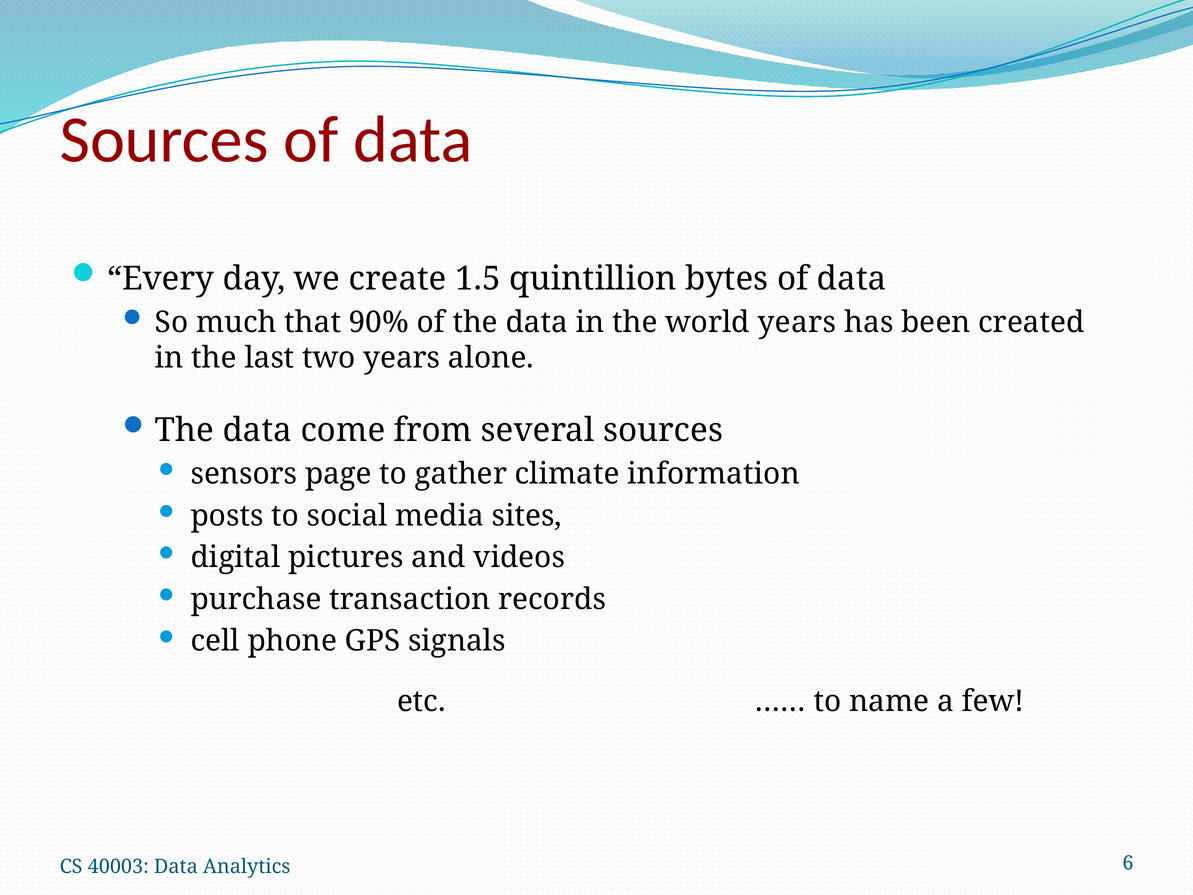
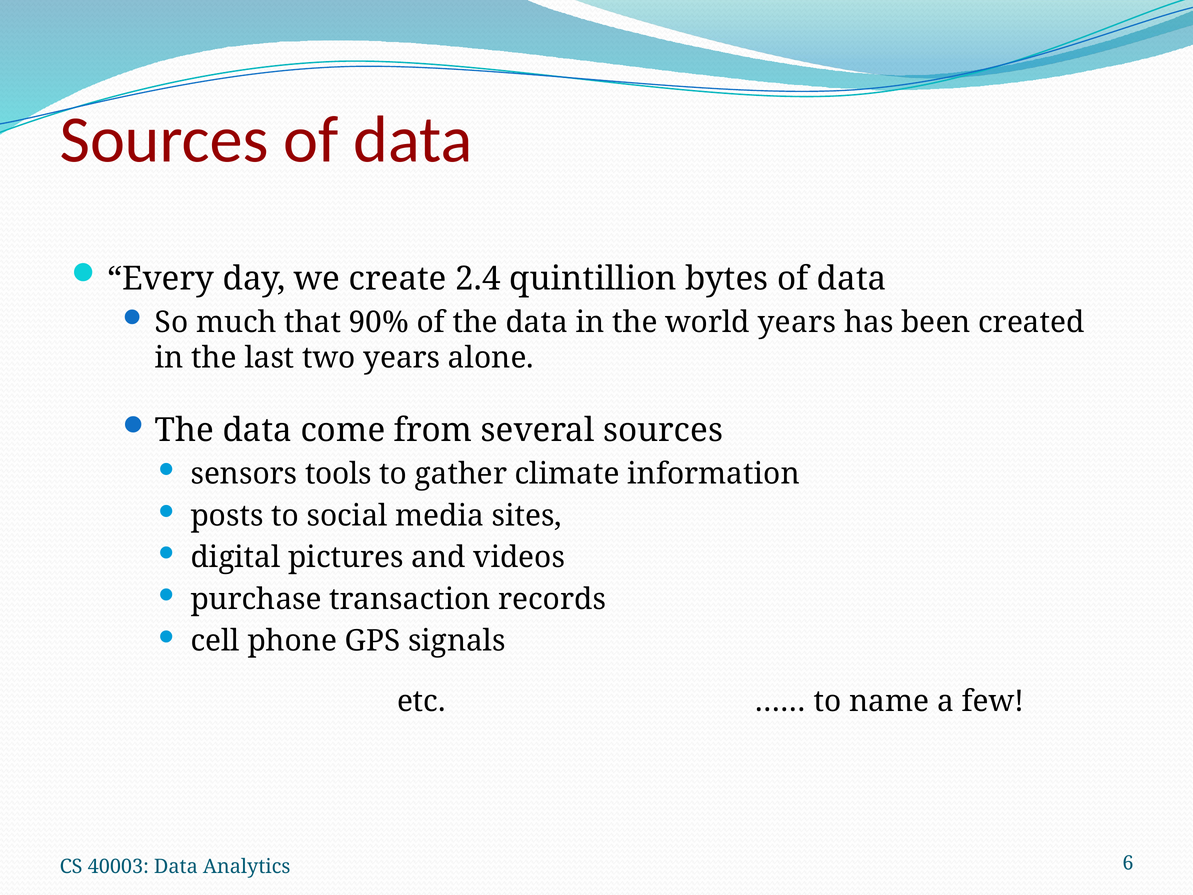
1.5: 1.5 -> 2.4
page: page -> tools
